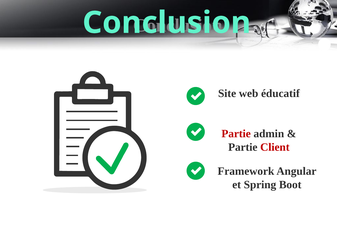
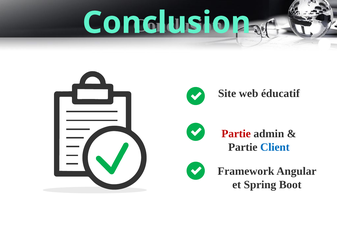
Client colour: red -> blue
